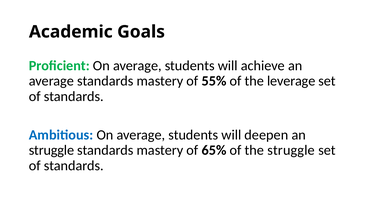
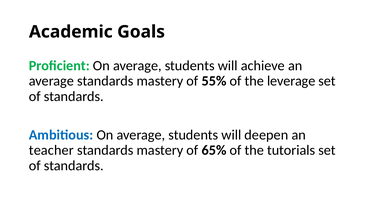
struggle at (51, 150): struggle -> teacher
the struggle: struggle -> tutorials
